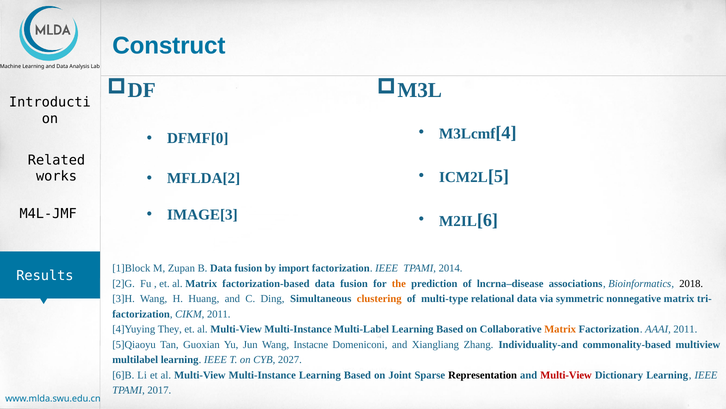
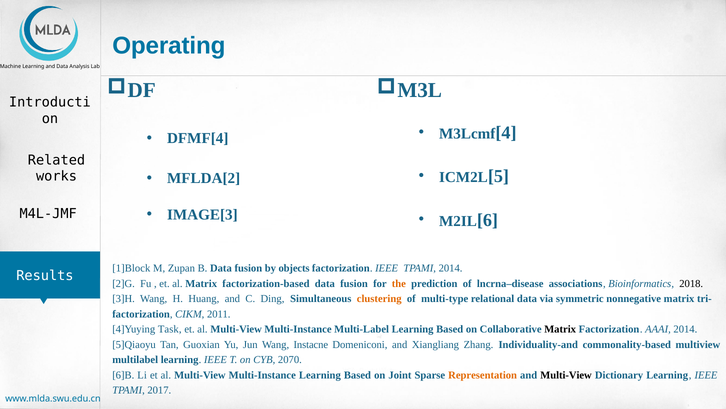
Construct: Construct -> Operating
DFMF[0: DFMF[0 -> DFMF[4
import: import -> objects
They: They -> Task
Matrix at (560, 329) colour: orange -> black
AAAI 2011: 2011 -> 2014
2027: 2027 -> 2070
Representation colour: black -> orange
Multi-View at (566, 375) colour: red -> black
